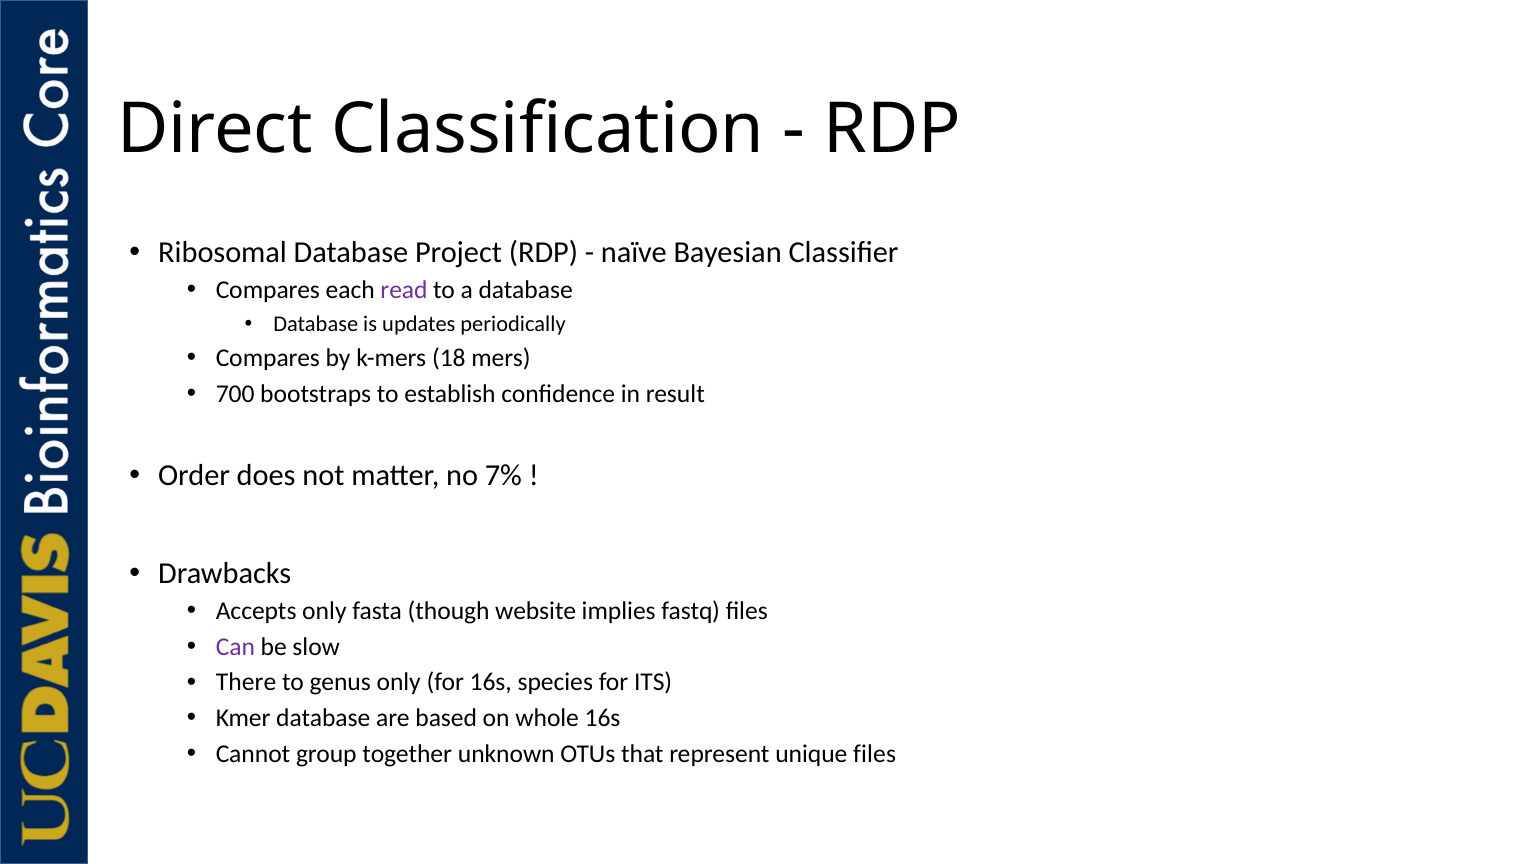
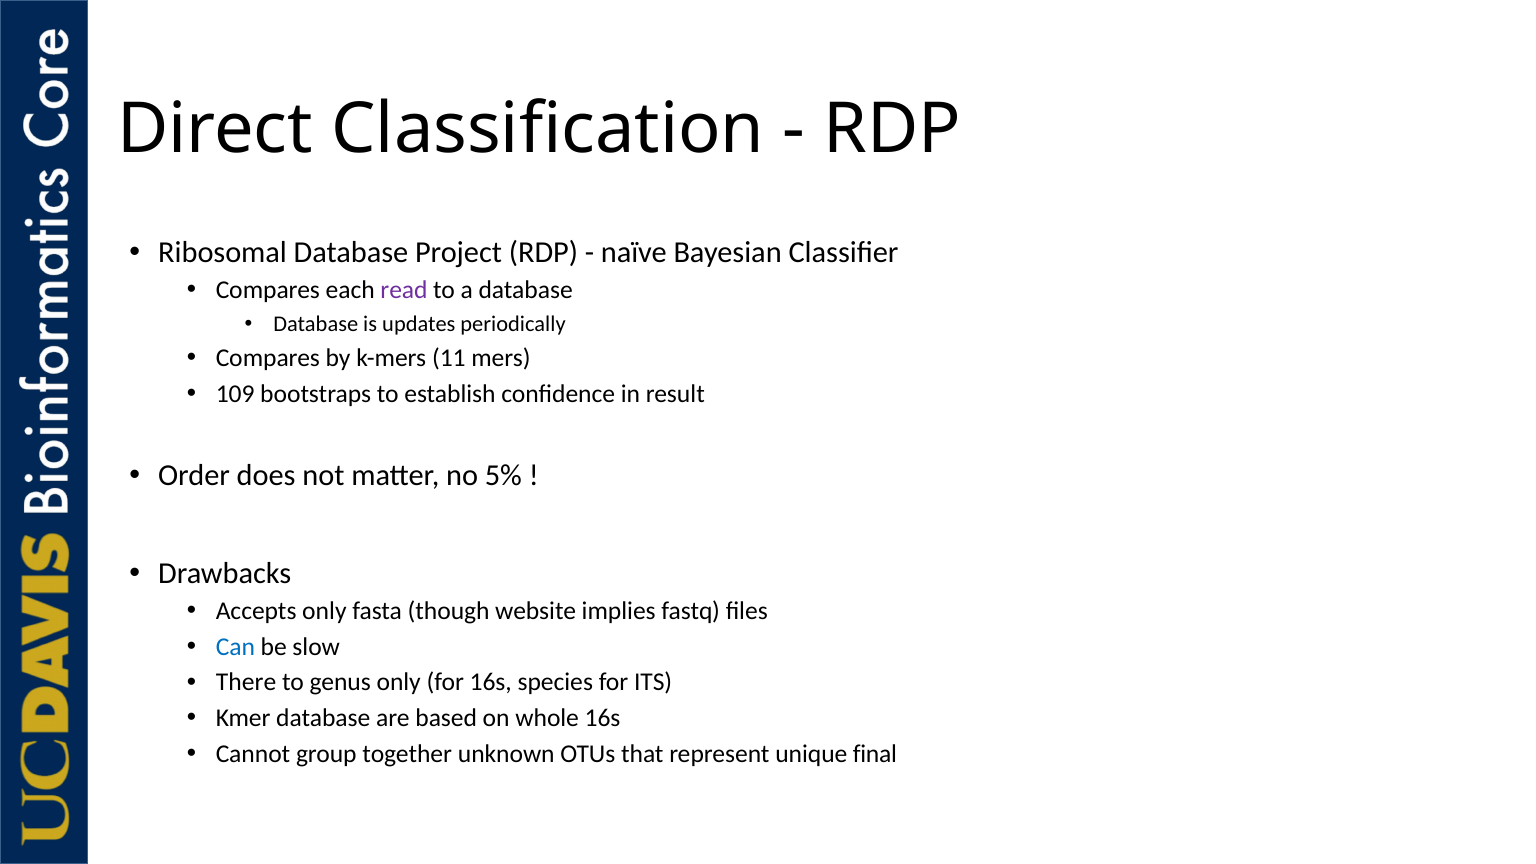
18: 18 -> 11
700: 700 -> 109
7%: 7% -> 5%
Can colour: purple -> blue
unique files: files -> final
